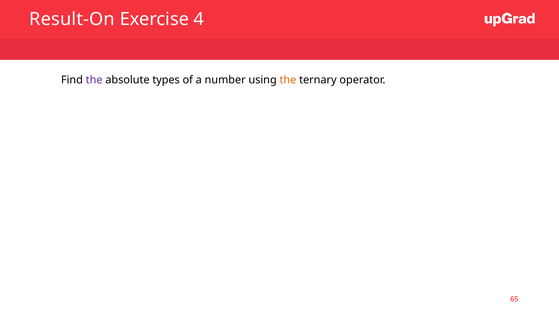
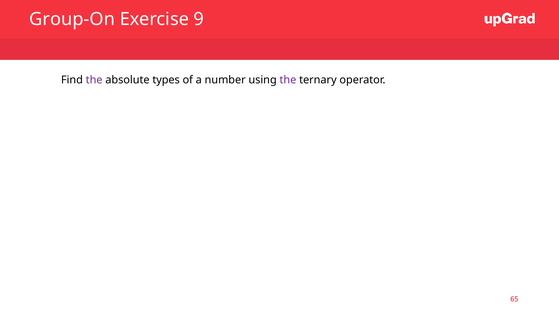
Result-On: Result-On -> Group-On
4: 4 -> 9
the at (288, 80) colour: orange -> purple
